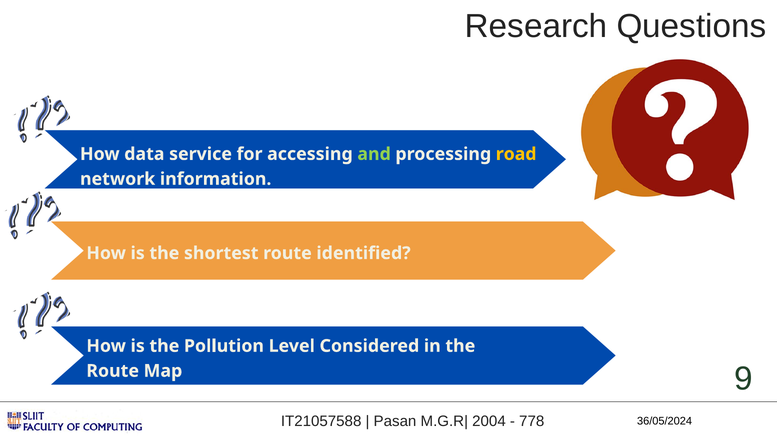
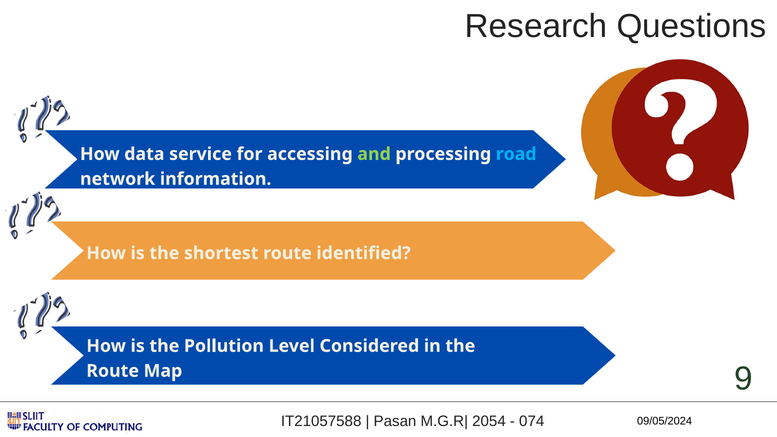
road colour: yellow -> light blue
2004: 2004 -> 2054
778: 778 -> 074
36/05/2024: 36/05/2024 -> 09/05/2024
